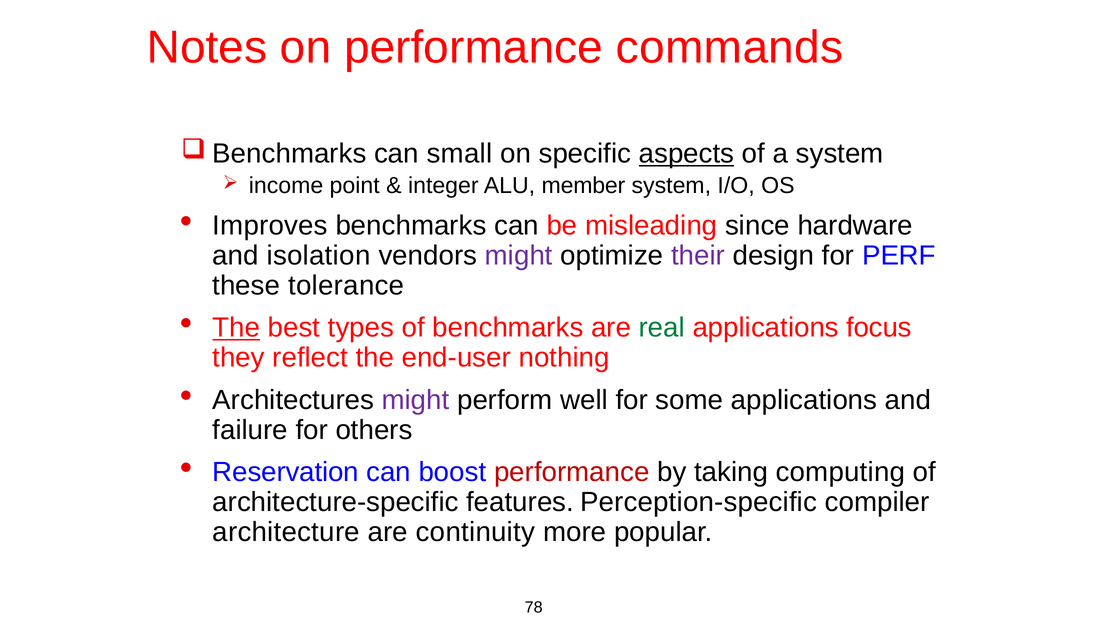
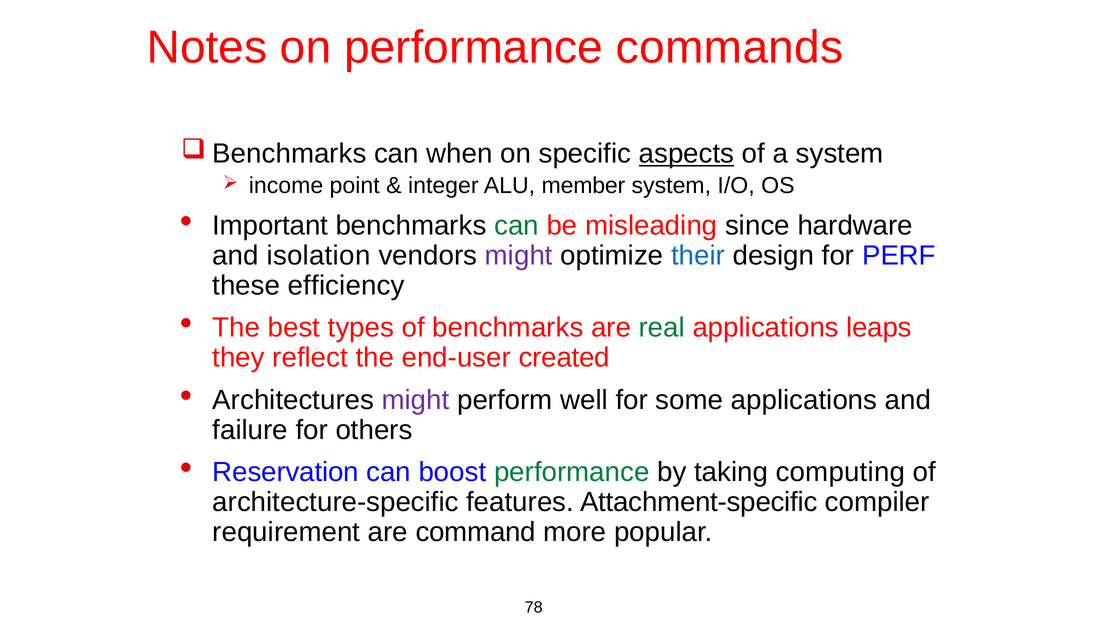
small: small -> when
Improves: Improves -> Important
can at (517, 226) colour: black -> green
their colour: purple -> blue
tolerance: tolerance -> efficiency
The at (236, 328) underline: present -> none
focus: focus -> leaps
nothing: nothing -> created
performance at (572, 472) colour: red -> green
Perception-specific: Perception-specific -> Attachment-specific
architecture: architecture -> requirement
continuity: continuity -> command
